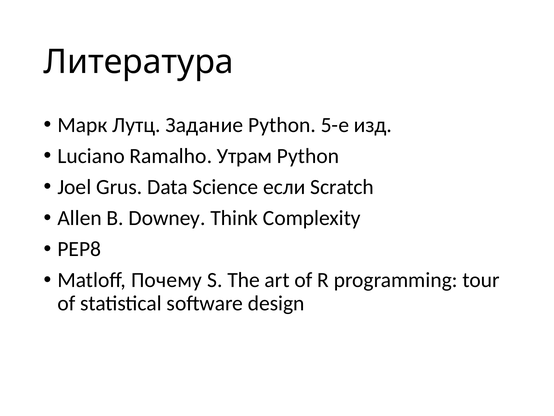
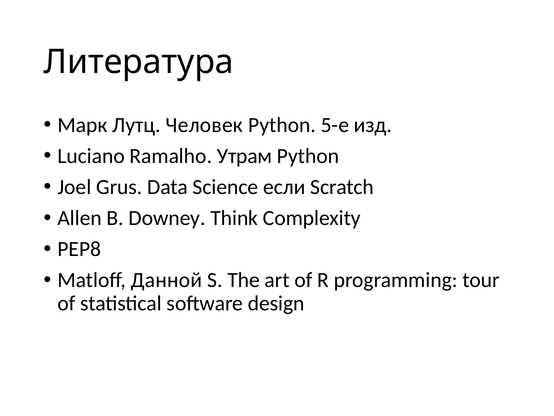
Задание: Задание -> Человек
Почему: Почему -> Данной
